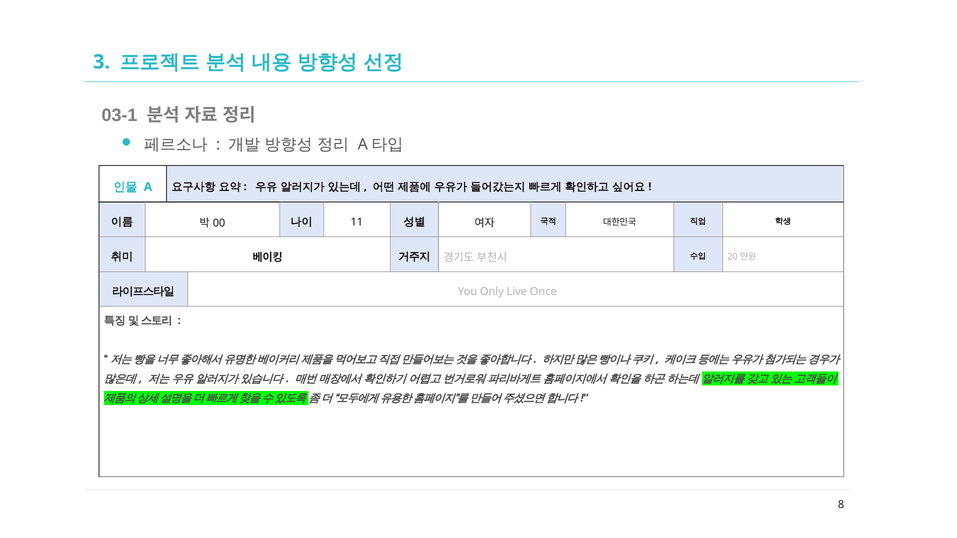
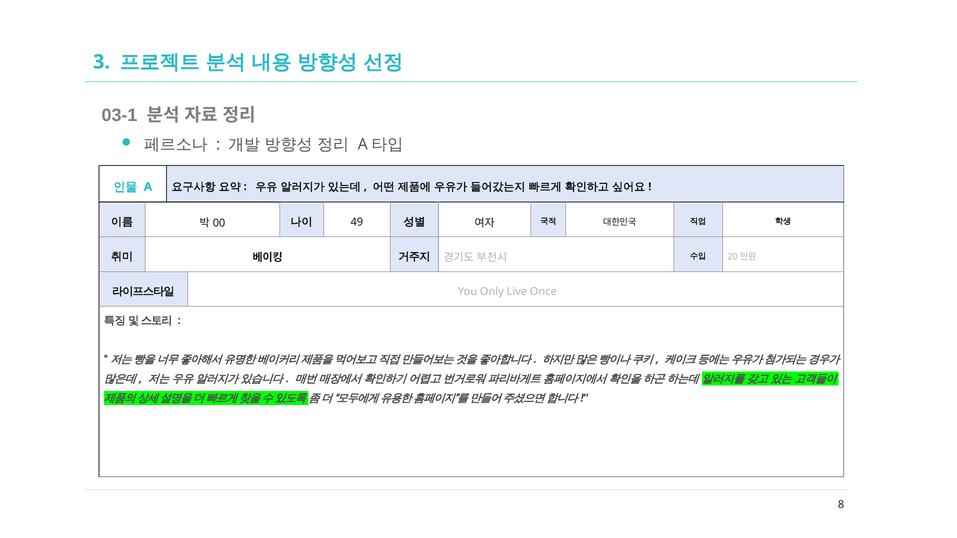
11: 11 -> 49
